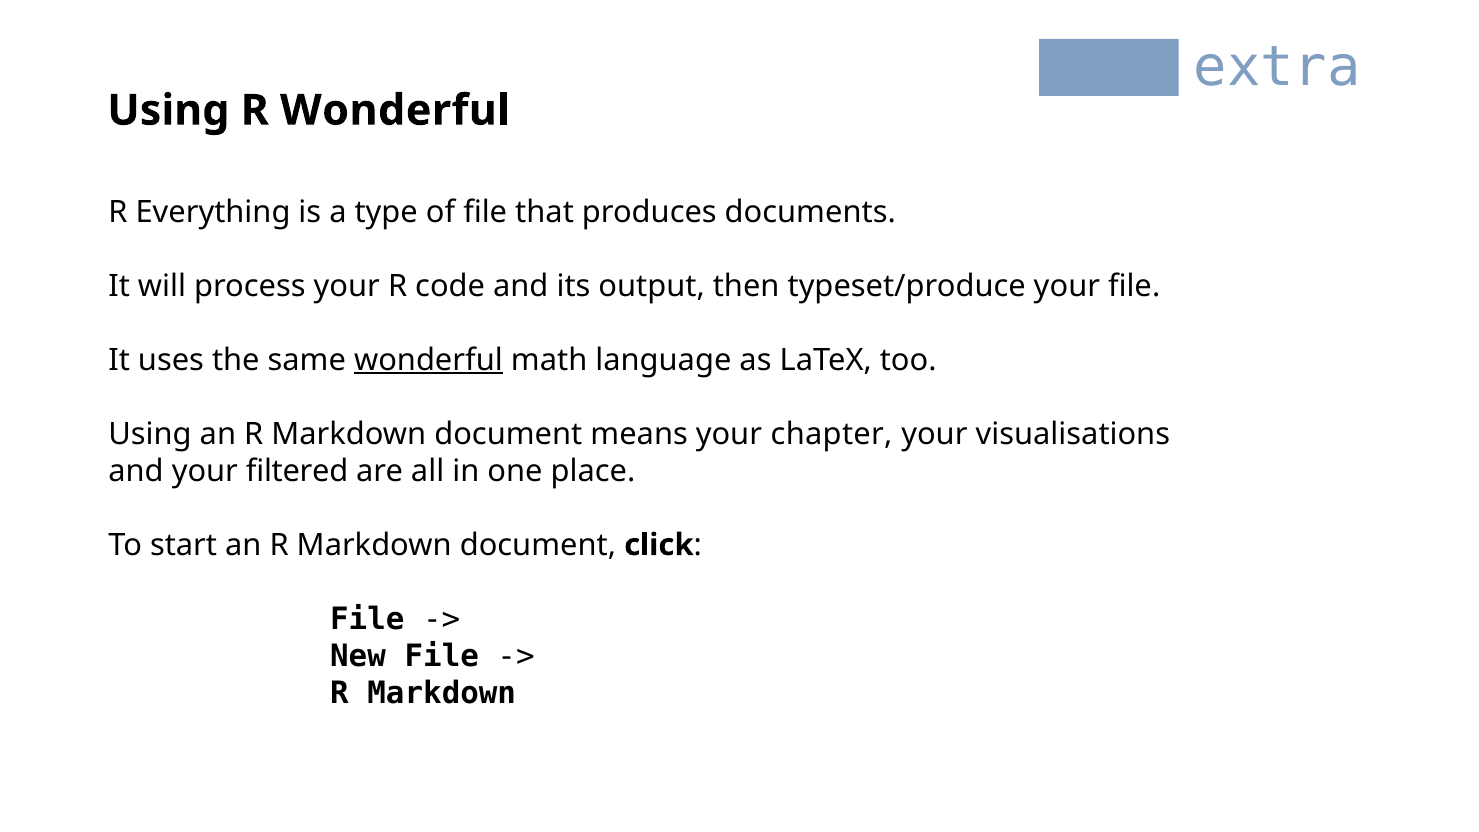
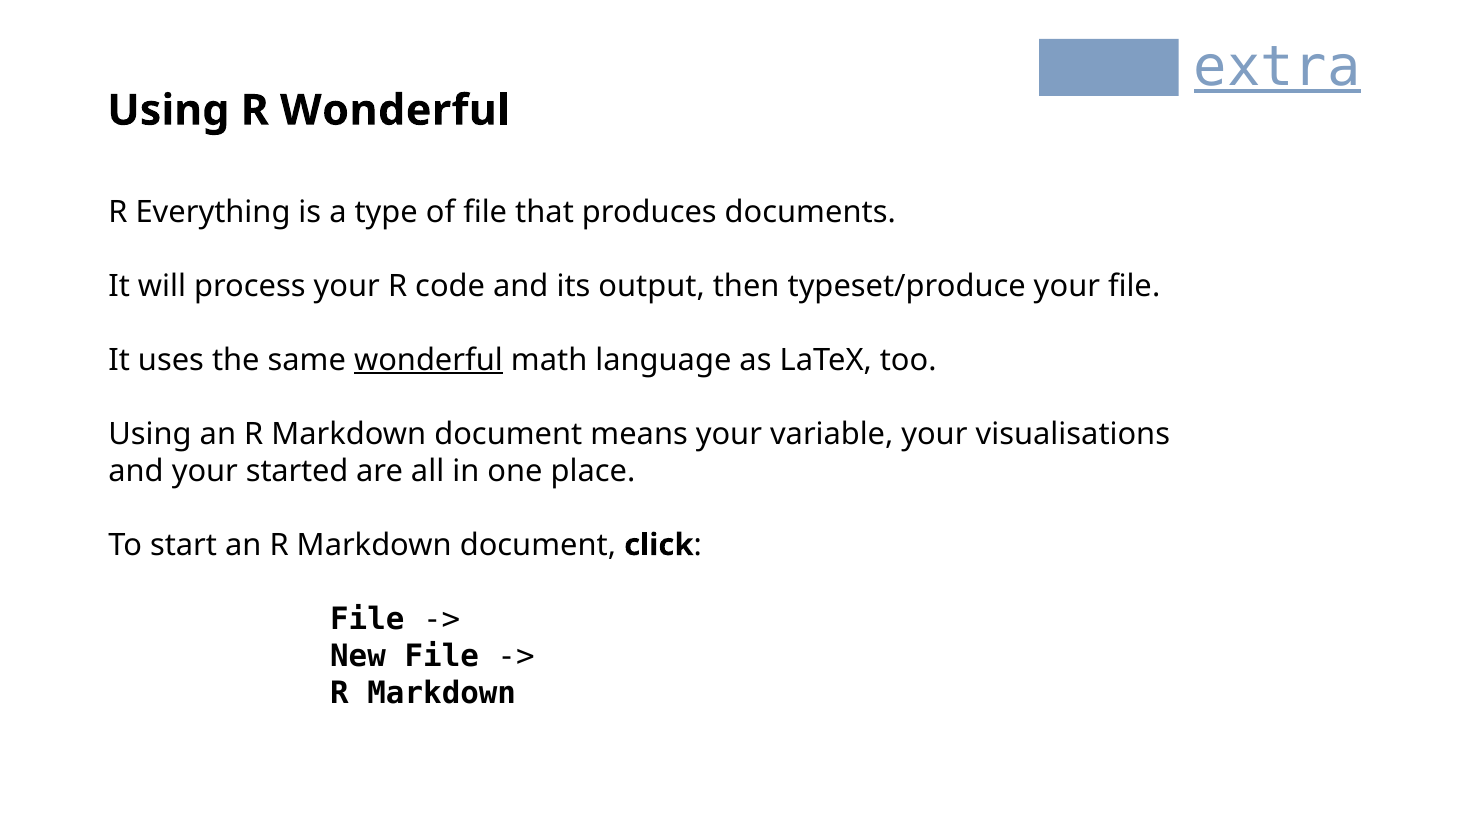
extra underline: none -> present
chapter: chapter -> variable
filtered: filtered -> started
